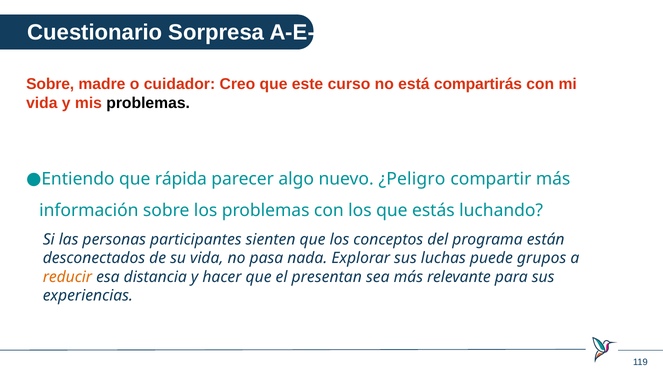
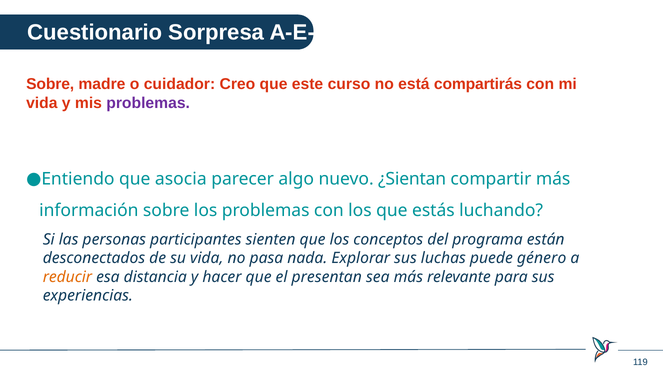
problemas at (148, 103) colour: black -> purple
rápida: rápida -> asocia
¿Peligro: ¿Peligro -> ¿Sientan
grupos: grupos -> género
